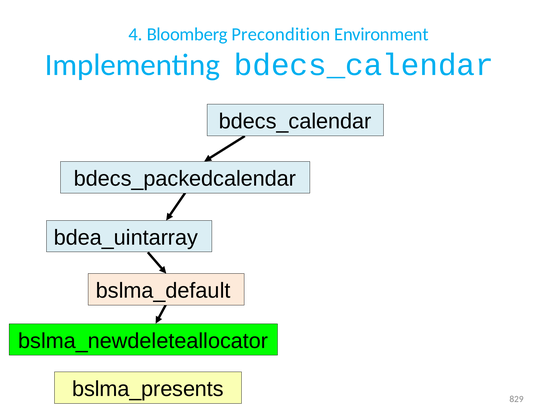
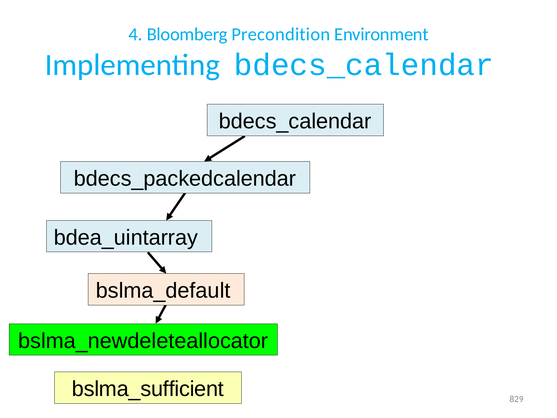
bslma_presents: bslma_presents -> bslma_sufficient
